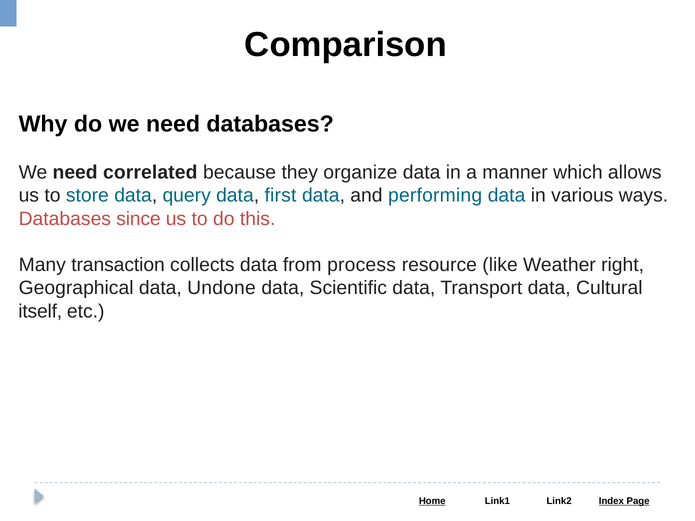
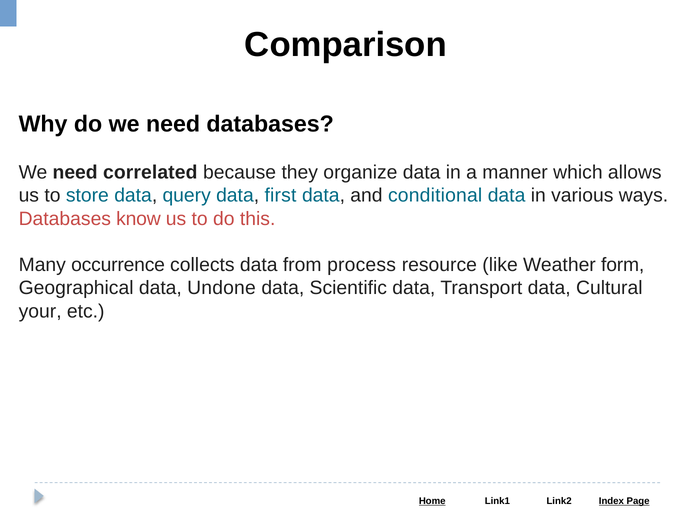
performing: performing -> conditional
since: since -> know
transaction: transaction -> occurrence
right: right -> form
itself: itself -> your
